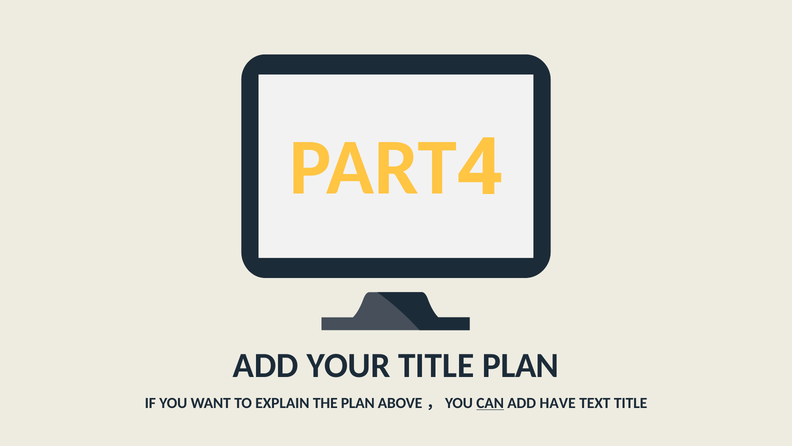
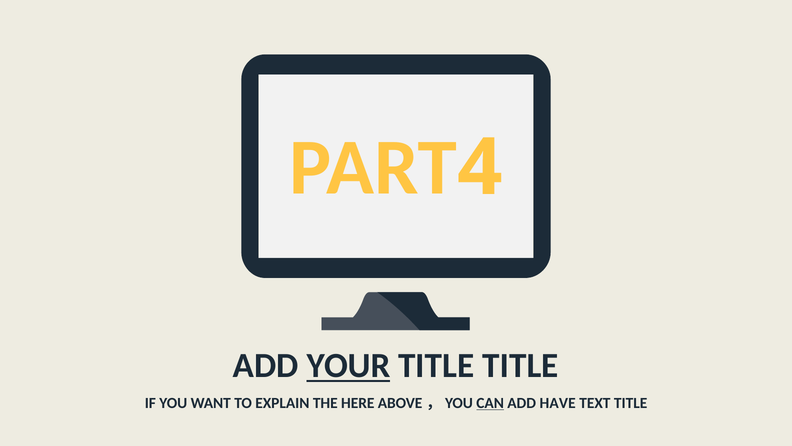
YOUR underline: none -> present
TITLE PLAN: PLAN -> TITLE
THE PLAN: PLAN -> HERE
